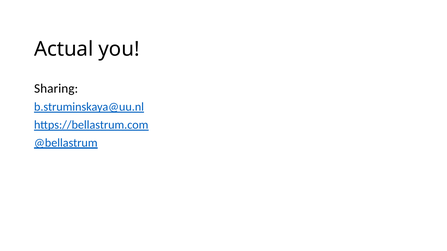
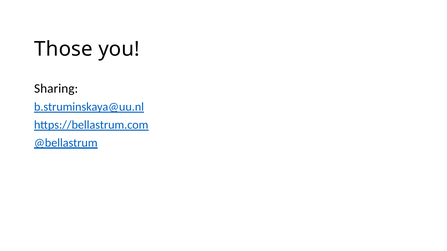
Actual: Actual -> Those
